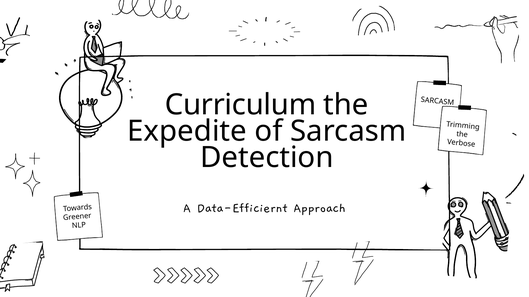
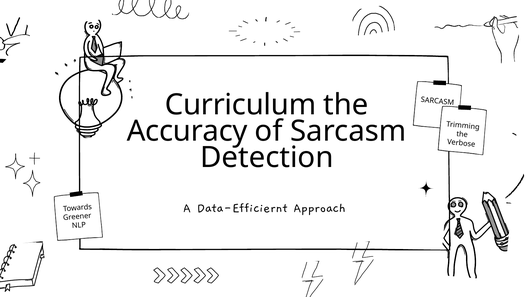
Expedite: Expedite -> Accuracy
